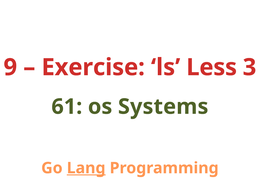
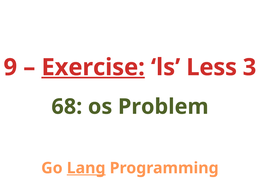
Exercise underline: none -> present
61: 61 -> 68
Systems: Systems -> Problem
